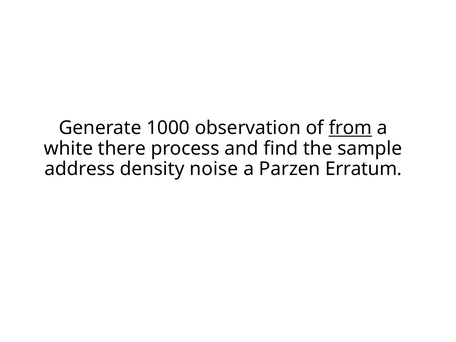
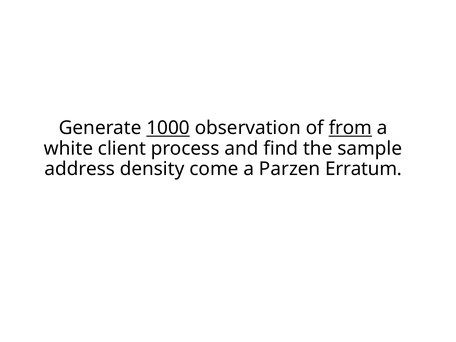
1000 underline: none -> present
there: there -> client
noise: noise -> come
